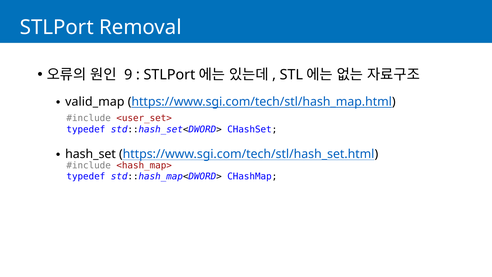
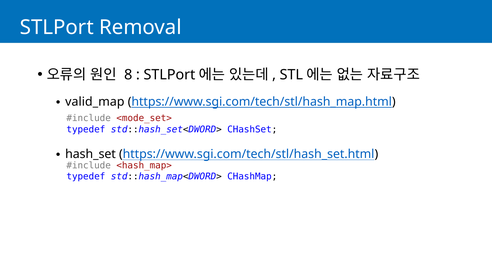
9: 9 -> 8
<user_set>: <user_set> -> <mode_set>
